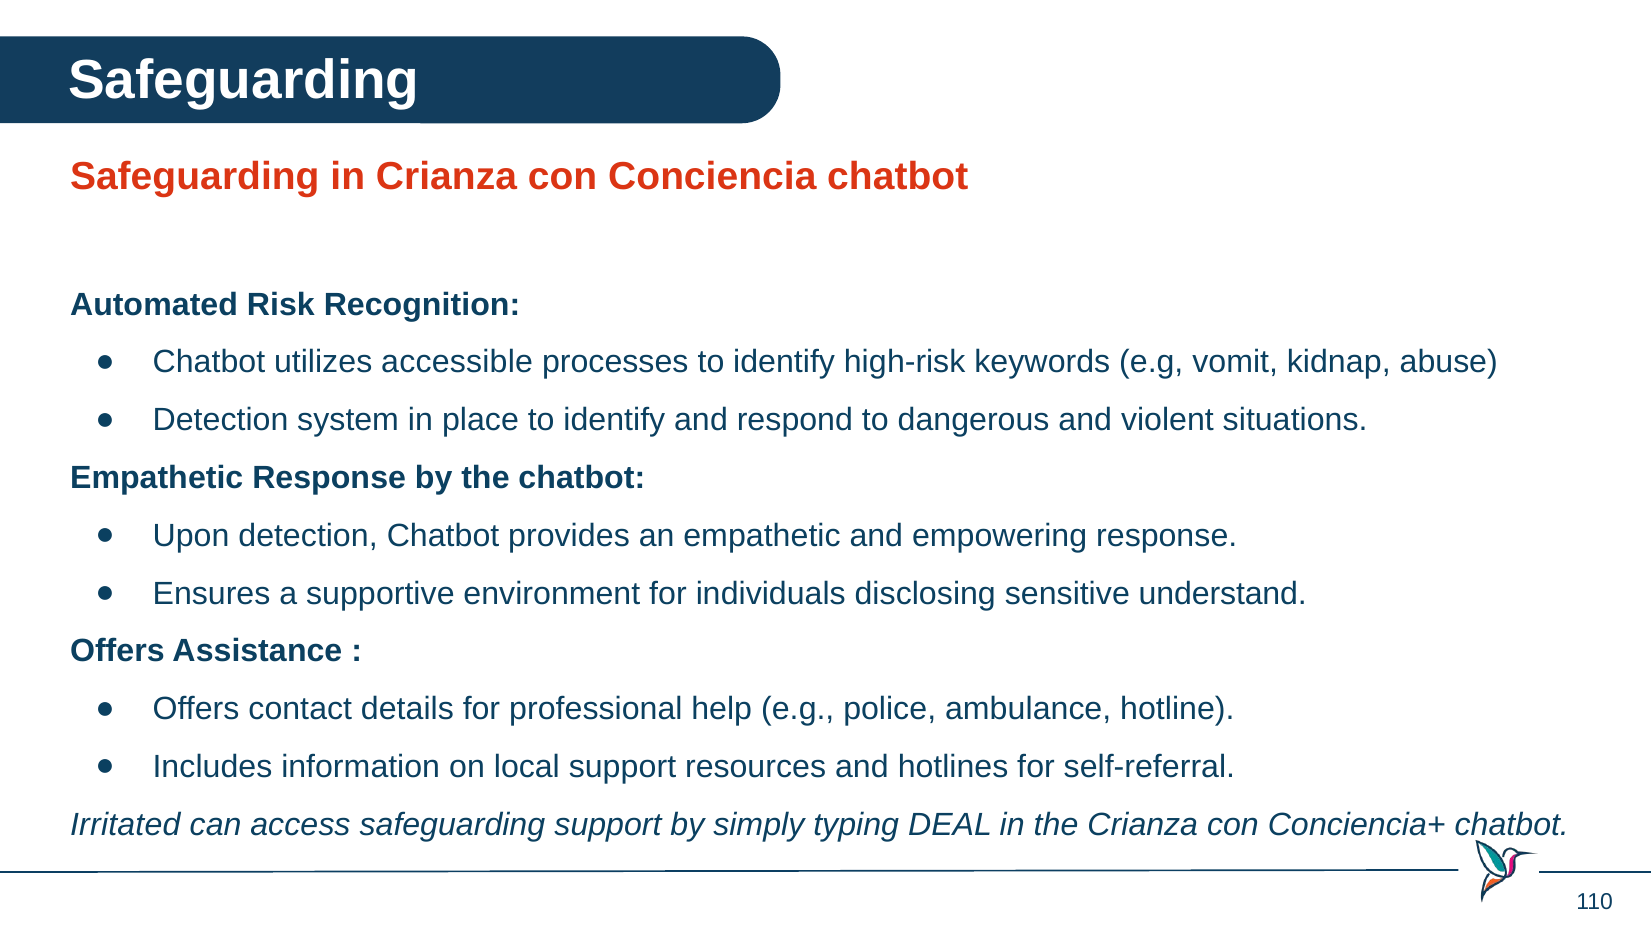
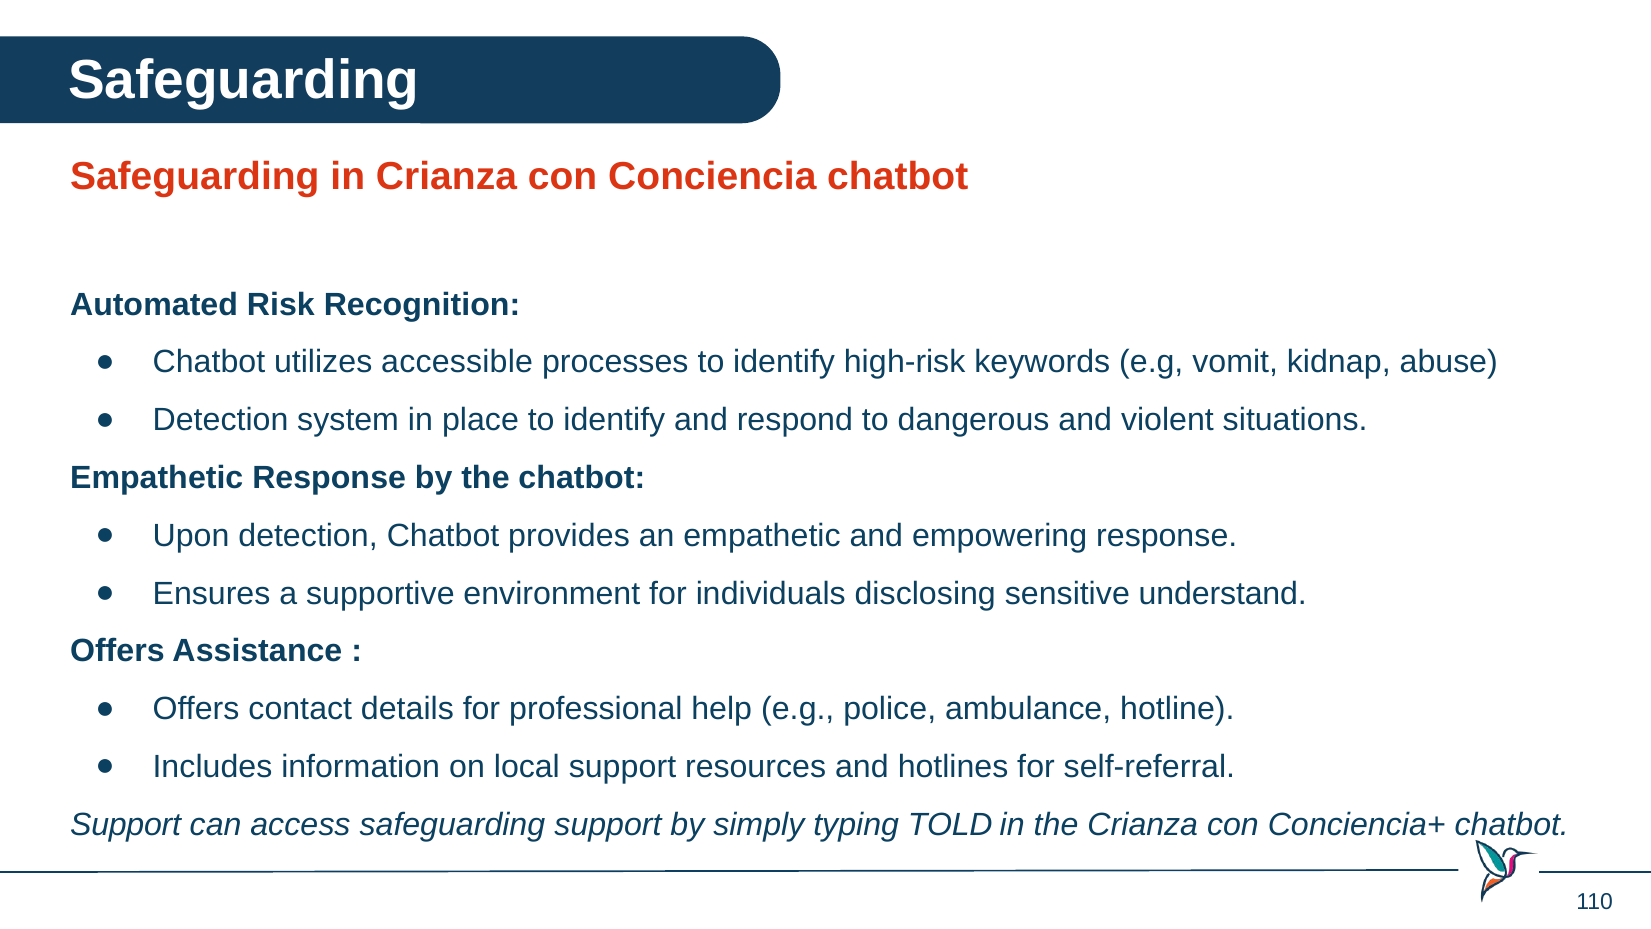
Irritated at (125, 825): Irritated -> Support
DEAL: DEAL -> TOLD
